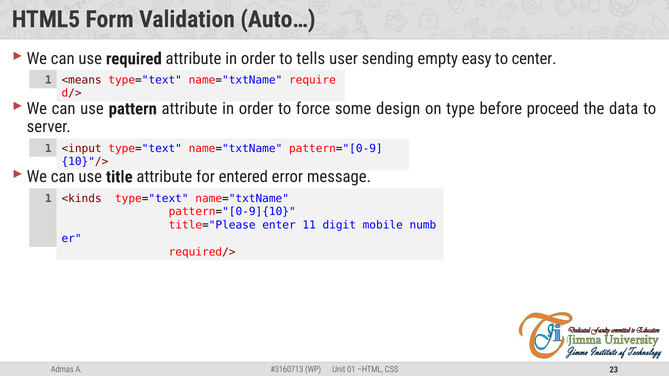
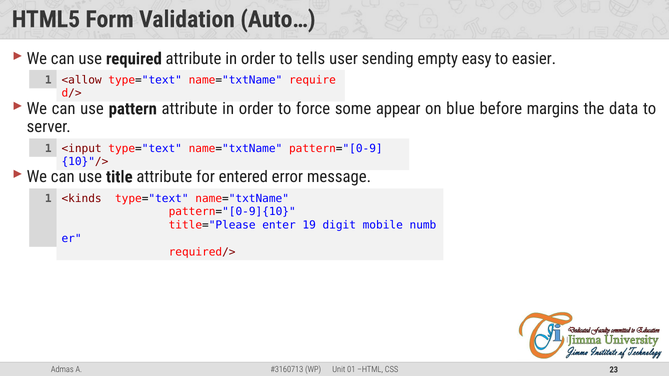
center: center -> easier
<means: <means -> <allow
design: design -> appear
type: type -> blue
proceed: proceed -> margins
11: 11 -> 19
